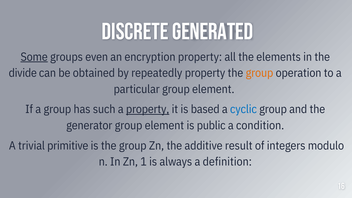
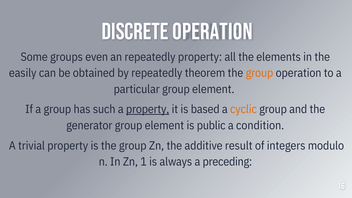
DISCRETE GENERATED: GENERATED -> OPERATION
Some underline: present -> none
an encryption: encryption -> repeatedly
divide: divide -> easily
repeatedly property: property -> theorem
cyclic colour: blue -> orange
trivial primitive: primitive -> property
definition: definition -> preceding
